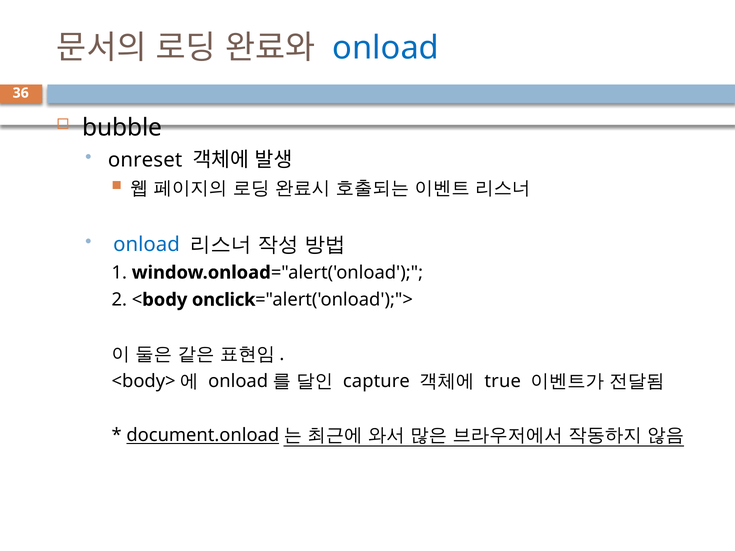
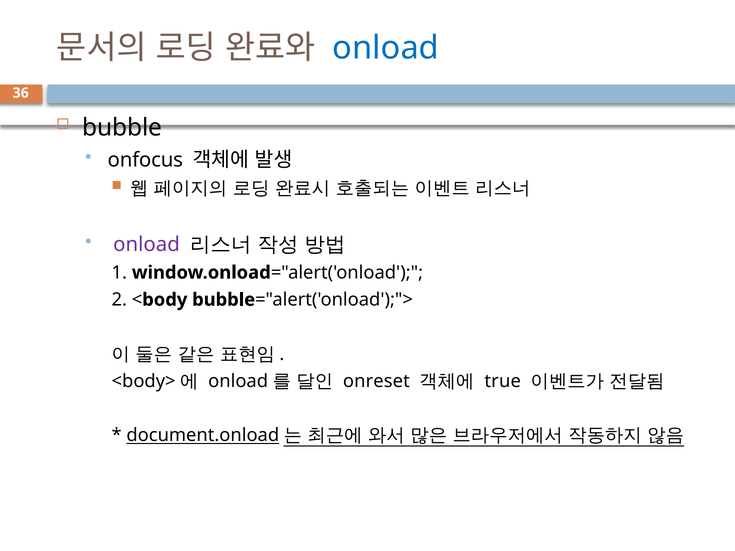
onreset: onreset -> onfocus
onload at (147, 244) colour: blue -> purple
onclick at (224, 300): onclick -> bubble
capture: capture -> onreset
